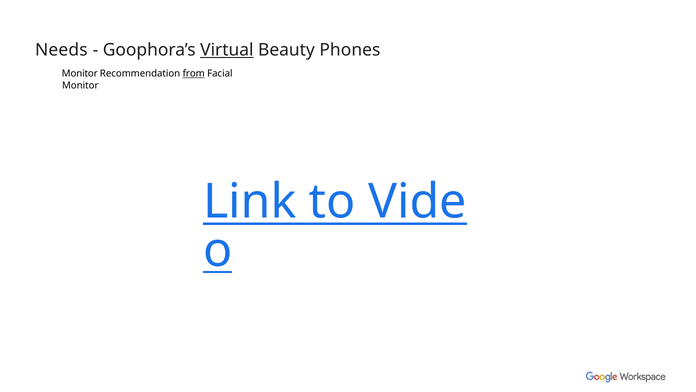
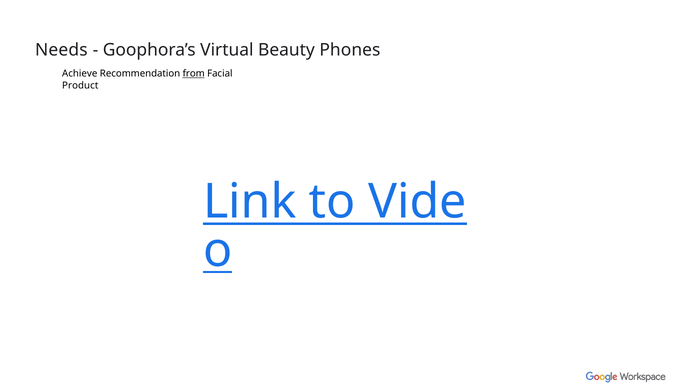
Virtual underline: present -> none
Monitor at (80, 74): Monitor -> Achieve
Monitor at (80, 85): Monitor -> Product
